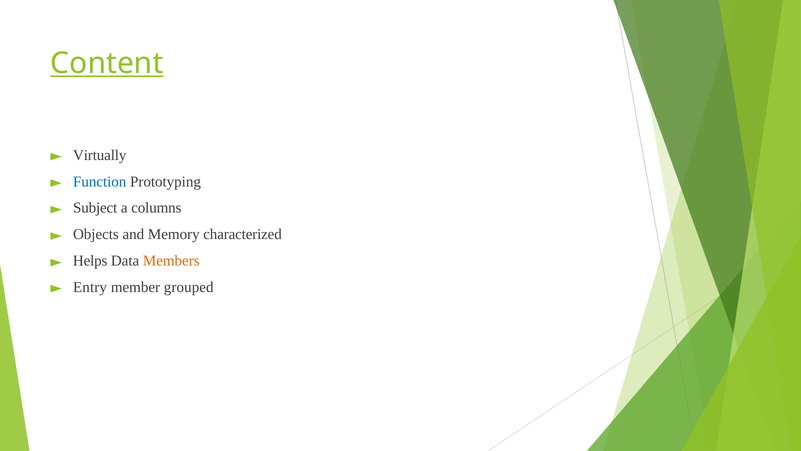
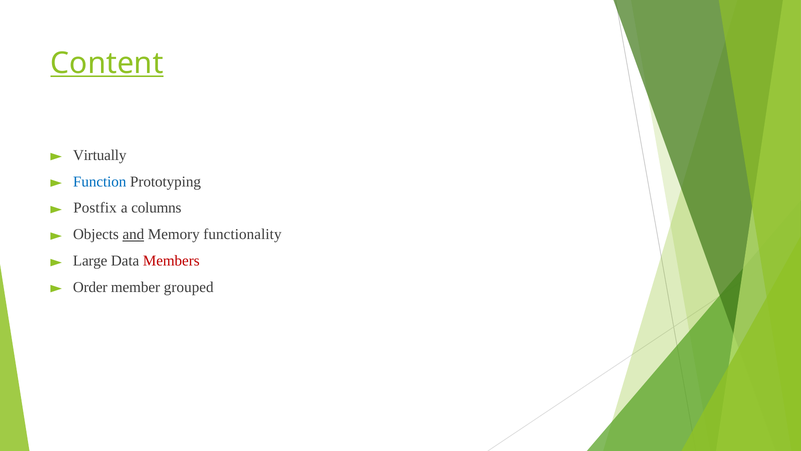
Subject: Subject -> Postfix
and underline: none -> present
characterized: characterized -> functionality
Helps: Helps -> Large
Members colour: orange -> red
Entry: Entry -> Order
